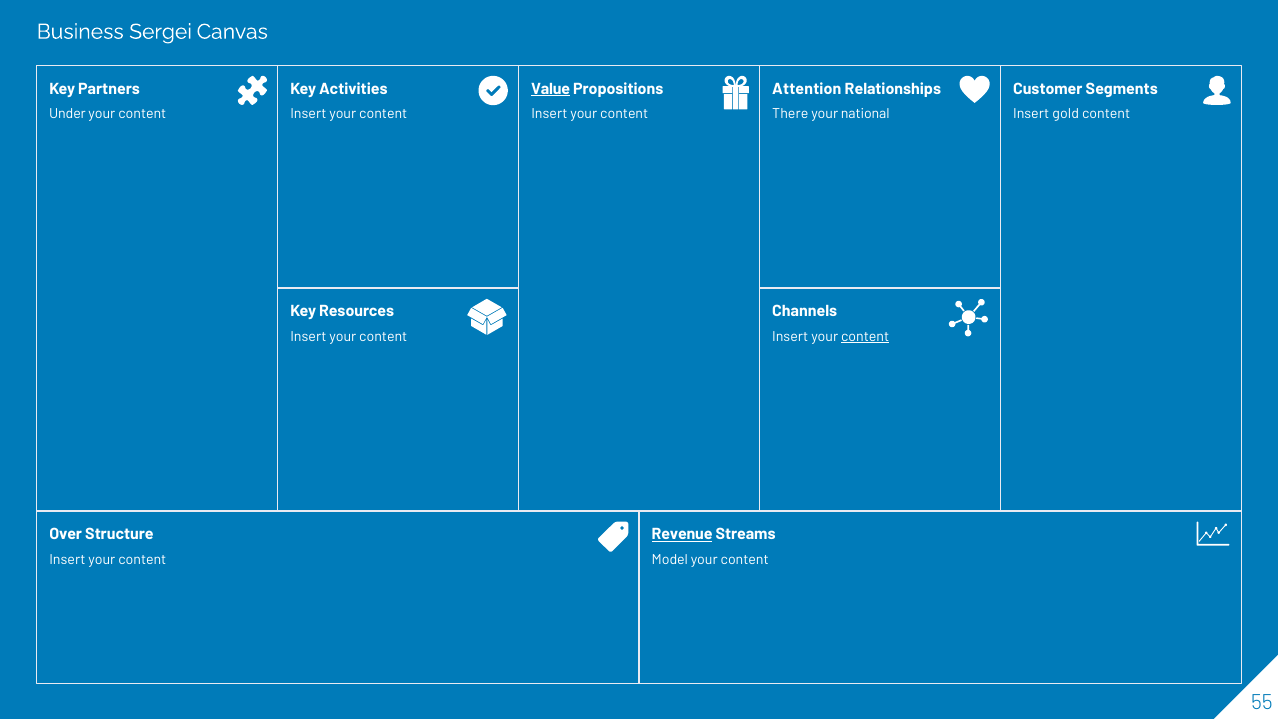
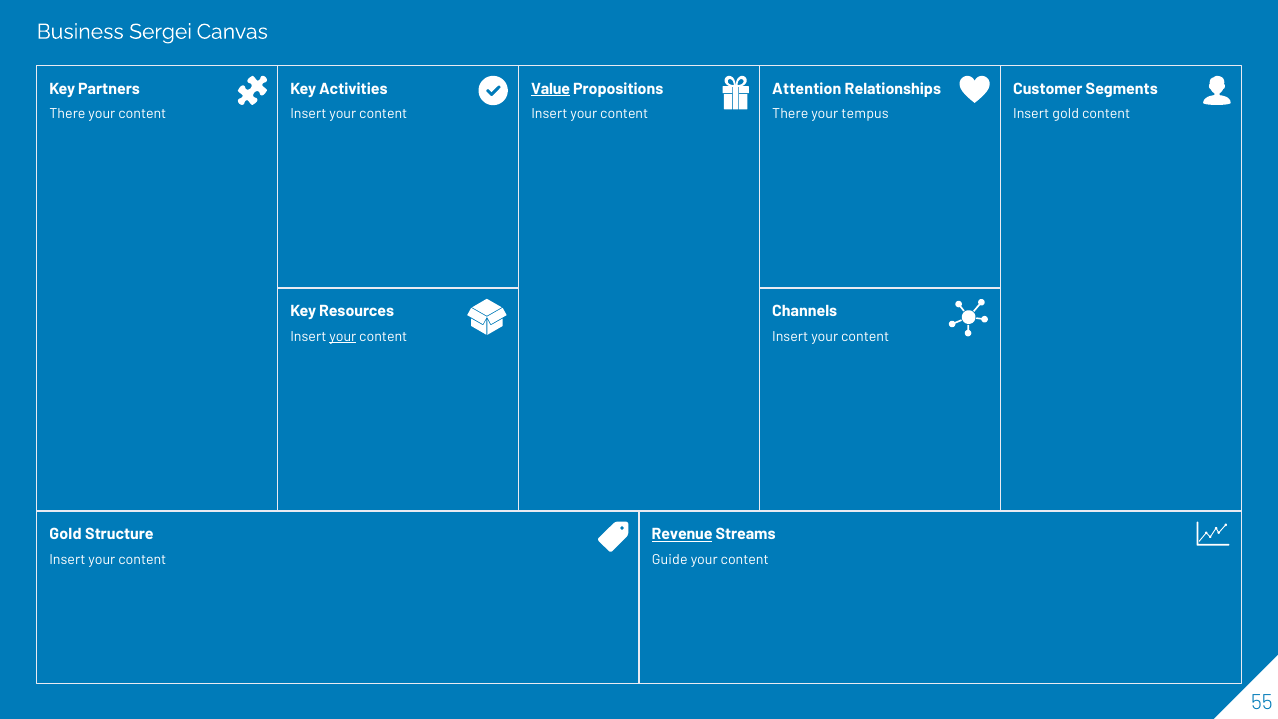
Under at (68, 114): Under -> There
national: national -> tempus
your at (343, 337) underline: none -> present
content at (865, 337) underline: present -> none
Over at (66, 535): Over -> Gold
Model: Model -> Guide
